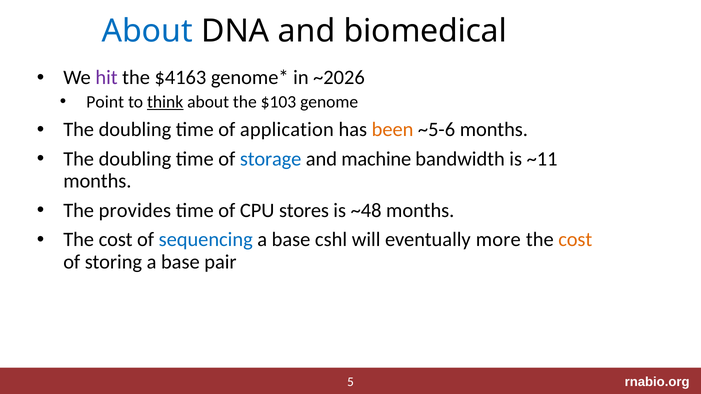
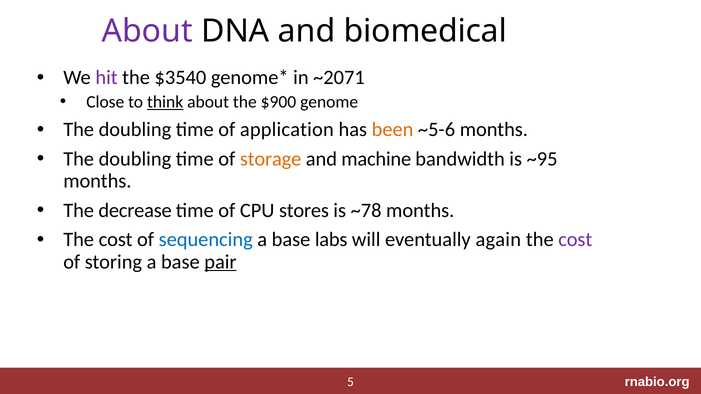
About at (147, 31) colour: blue -> purple
$4163: $4163 -> $3540
~2026: ~2026 -> ~2071
Point: Point -> Close
$103: $103 -> $900
storage colour: blue -> orange
~11: ~11 -> ~95
provides: provides -> decrease
~48: ~48 -> ~78
cshl: cshl -> labs
more: more -> again
cost at (575, 240) colour: orange -> purple
pair underline: none -> present
